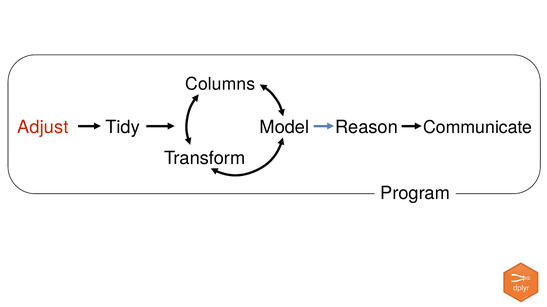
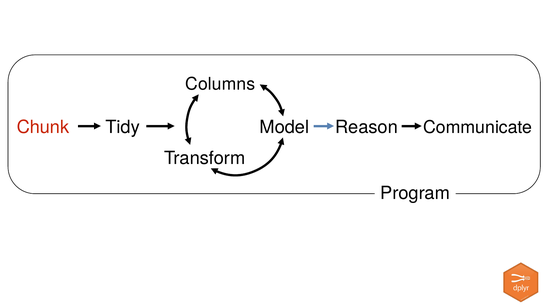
Adjust: Adjust -> Chunk
